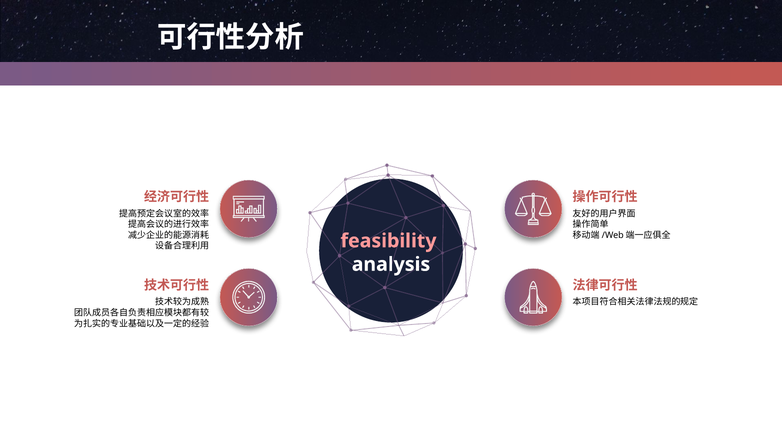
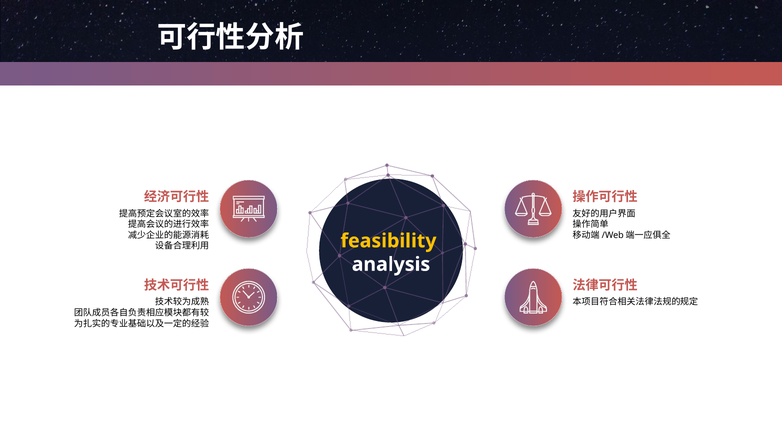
feasibility colour: pink -> yellow
